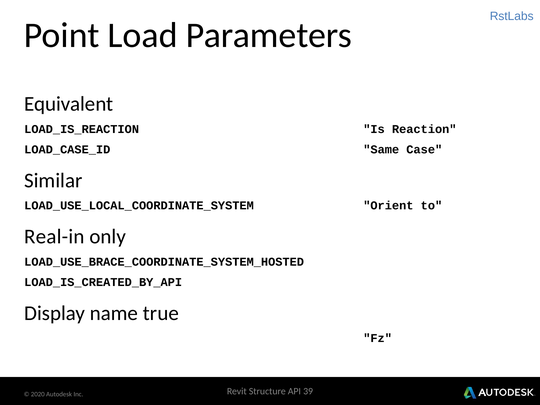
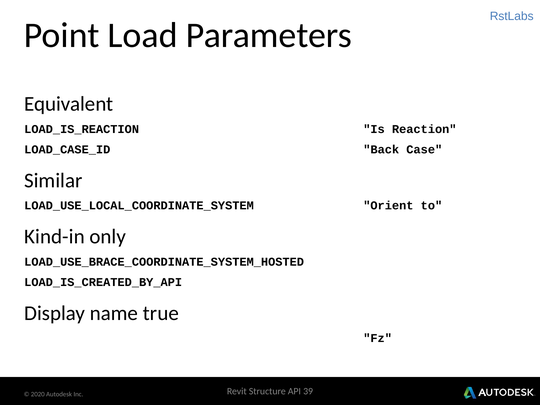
Same: Same -> Back
Real-in: Real-in -> Kind-in
